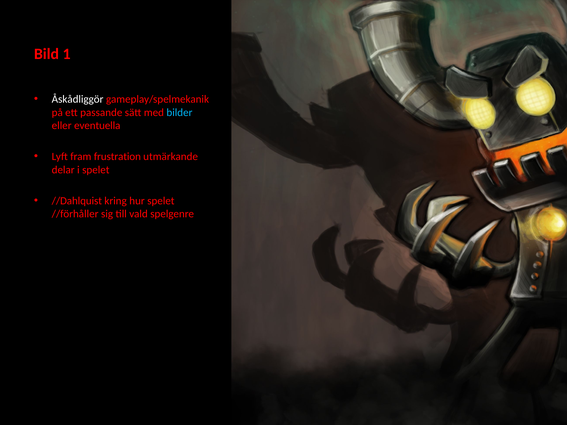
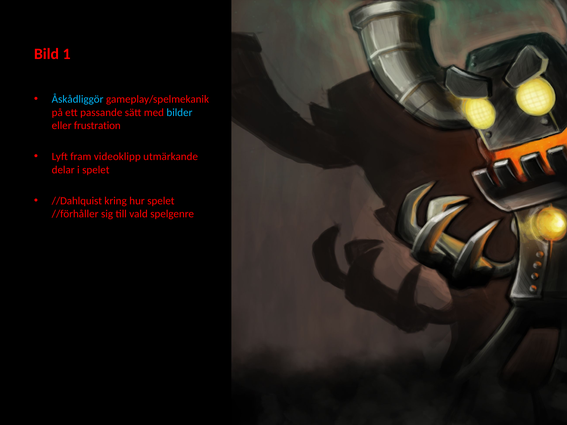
Åskådliggör colour: white -> light blue
eventuella: eventuella -> frustration
frustration: frustration -> videoklipp
